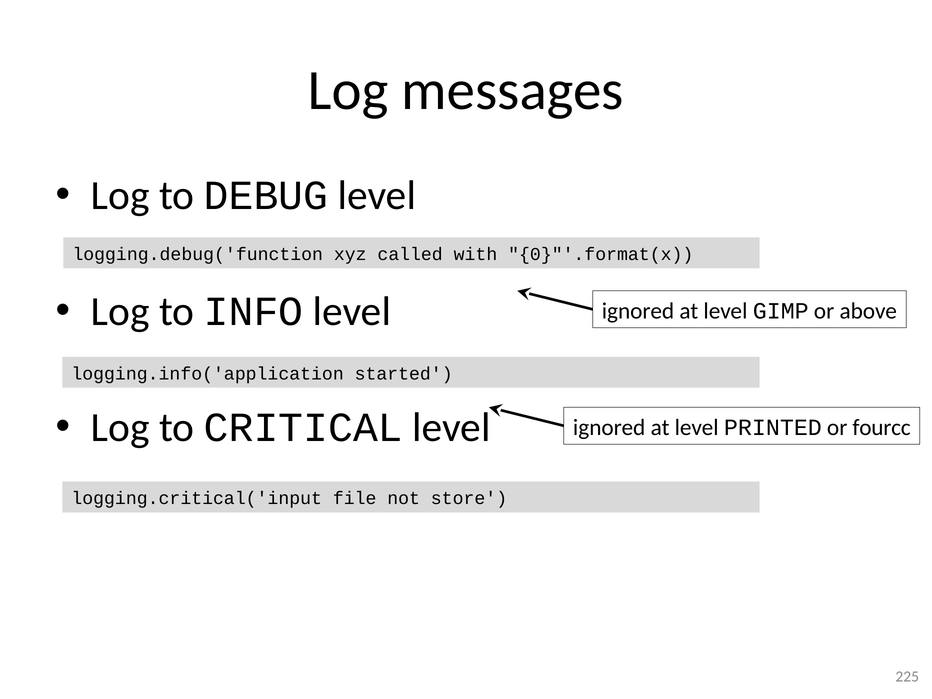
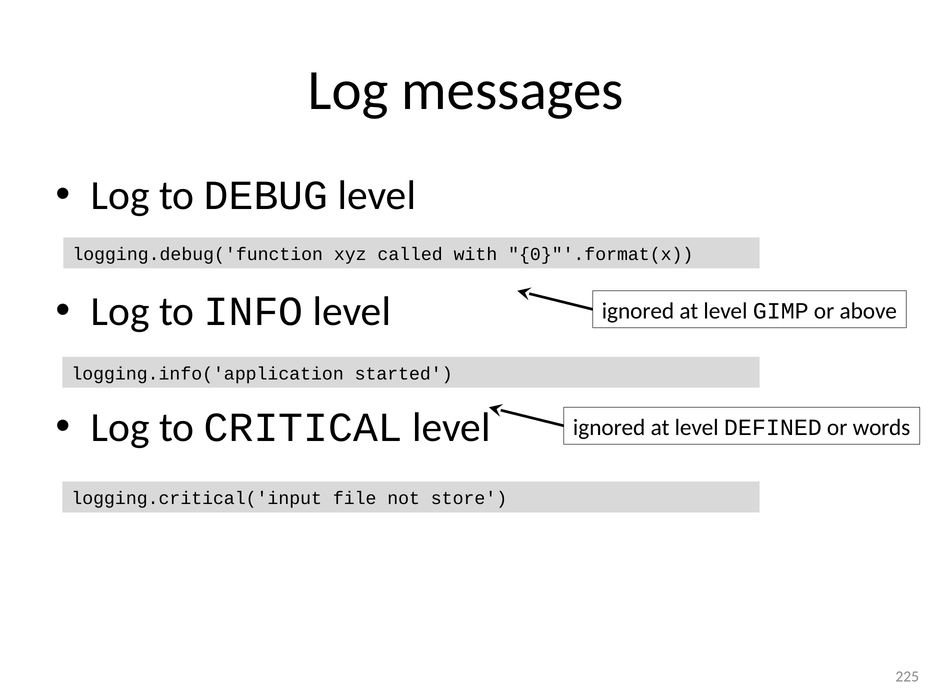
PRINTED: PRINTED -> DEFINED
fourcc: fourcc -> words
